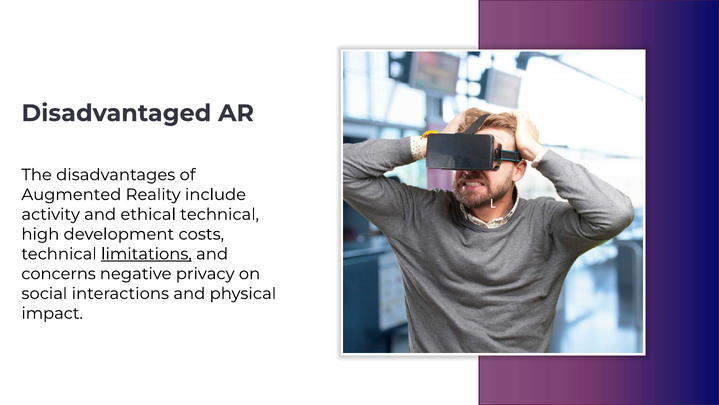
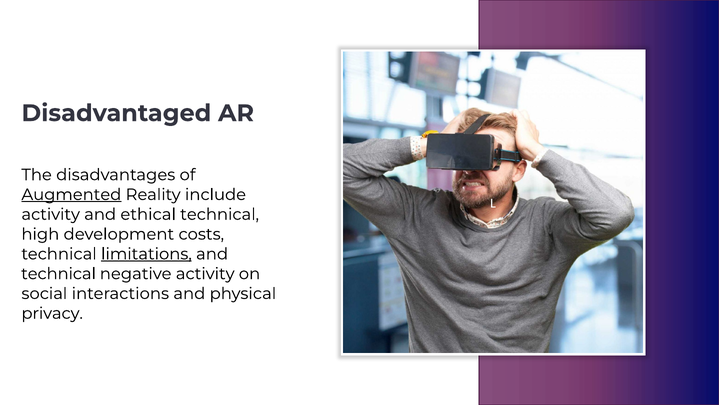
Augmented underline: none -> present
concerns at (59, 273): concerns -> technical
negative privacy: privacy -> activity
impact: impact -> privacy
